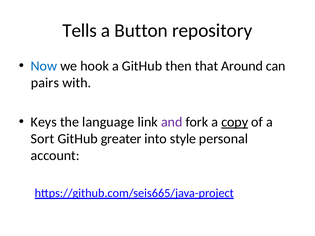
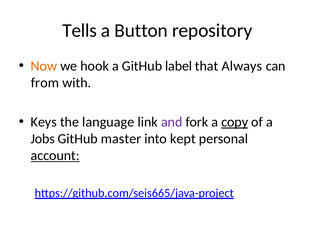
Now colour: blue -> orange
then: then -> label
Around: Around -> Always
pairs: pairs -> from
Sort: Sort -> Jobs
greater: greater -> master
style: style -> kept
account underline: none -> present
